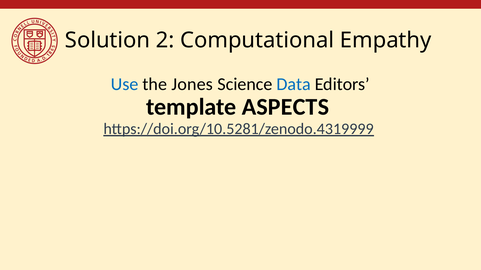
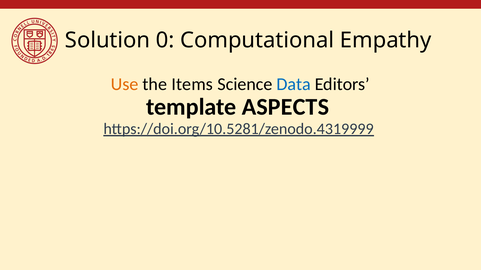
2: 2 -> 0
Use colour: blue -> orange
Jones: Jones -> Items
